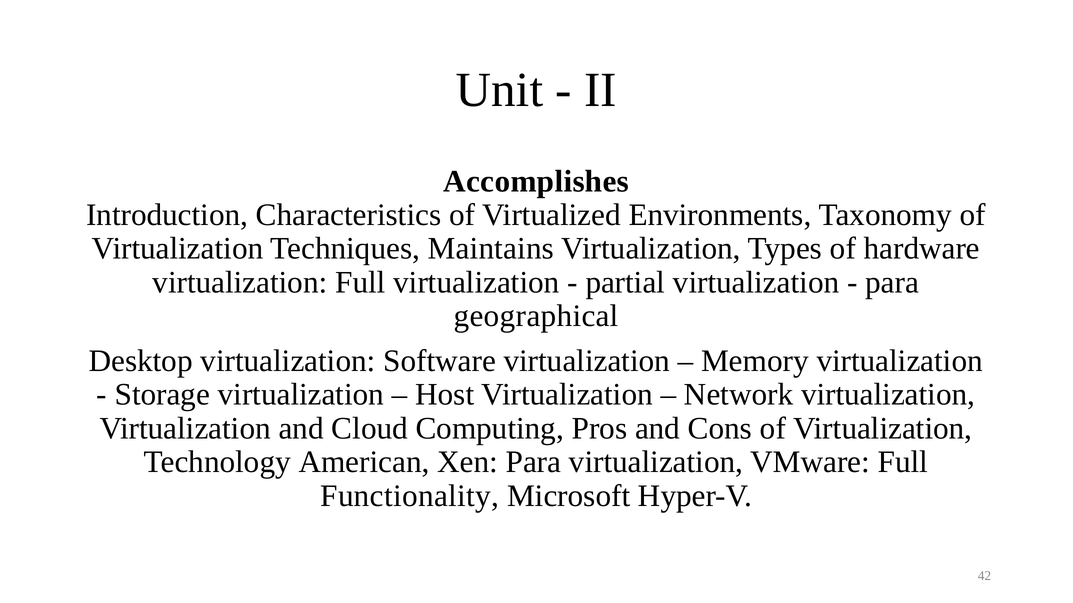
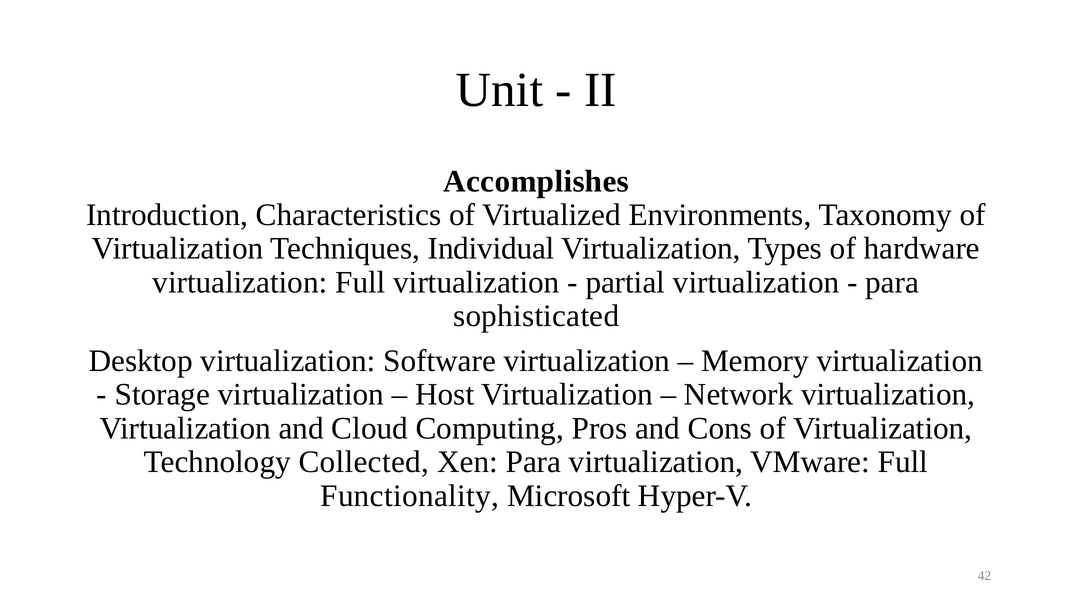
Maintains: Maintains -> Individual
geographical: geographical -> sophisticated
American: American -> Collected
